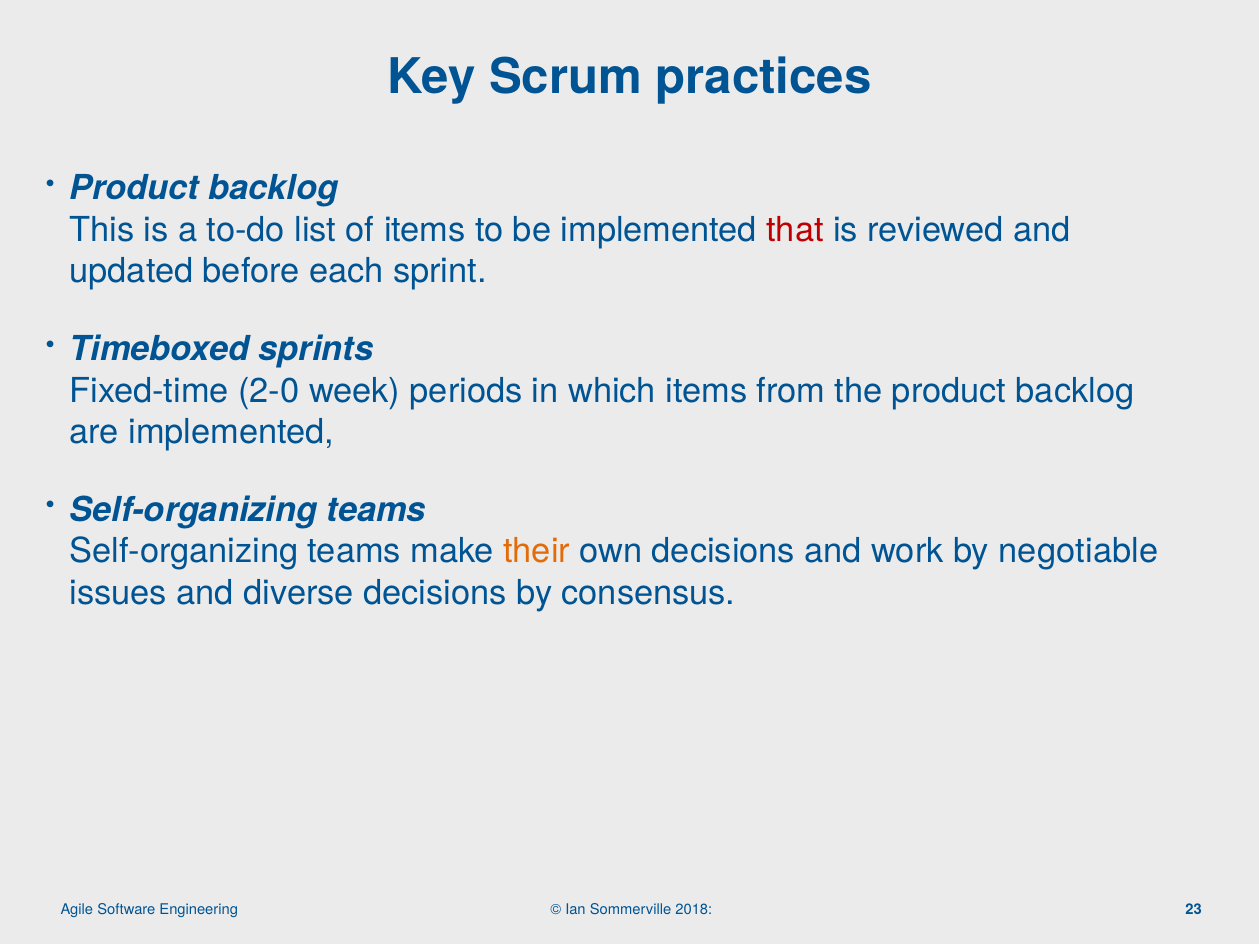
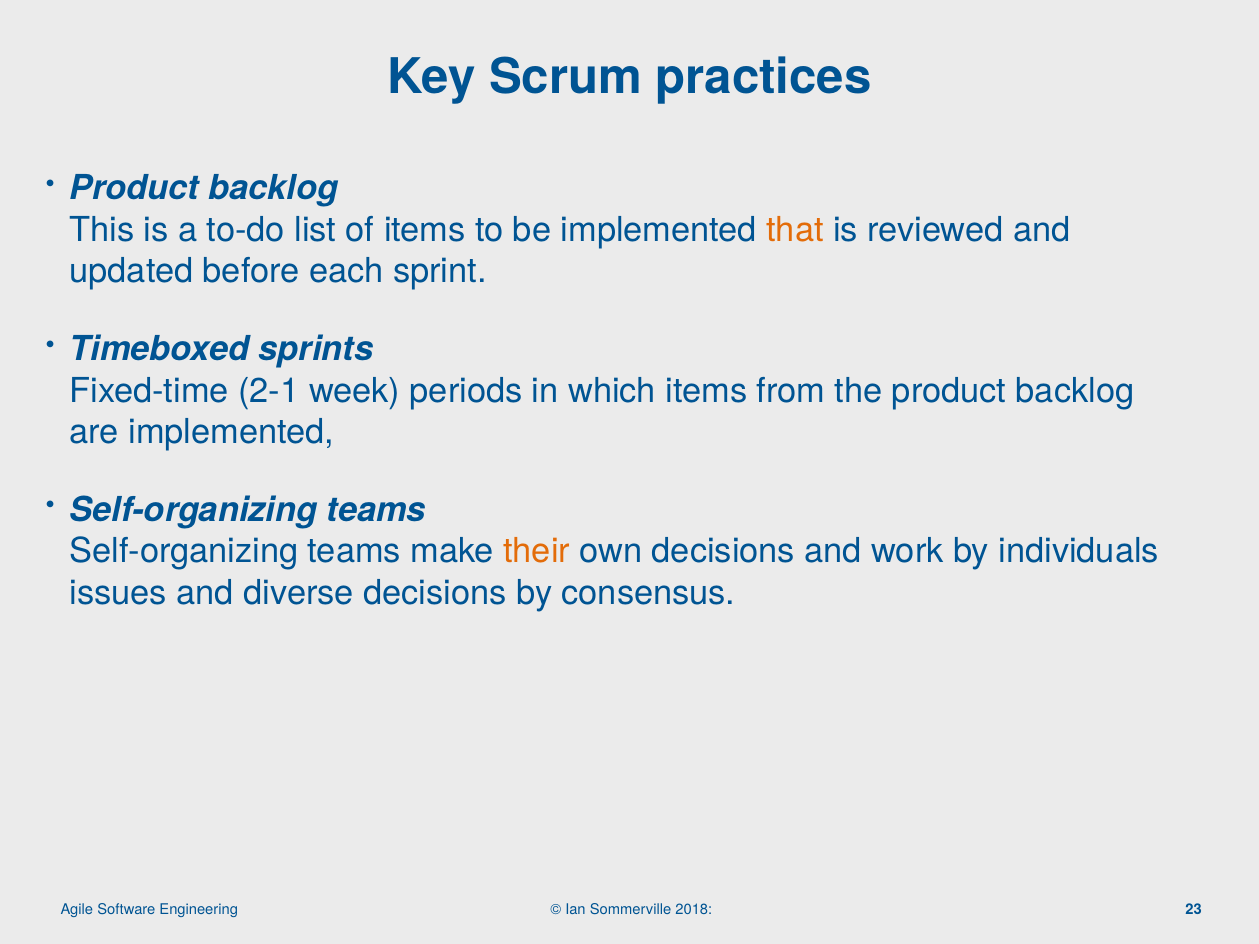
that colour: red -> orange
2-0: 2-0 -> 2-1
negotiable: negotiable -> individuals
